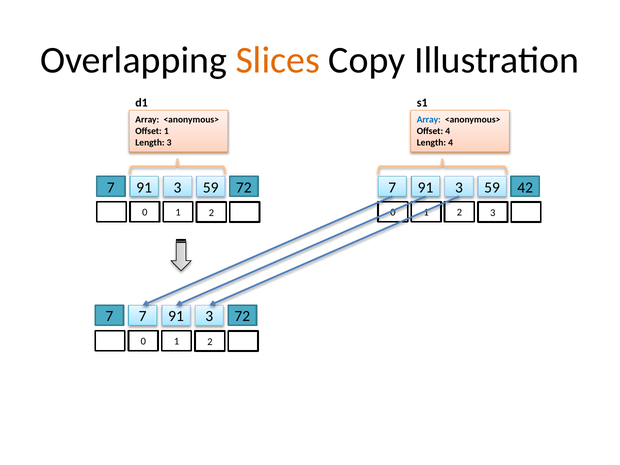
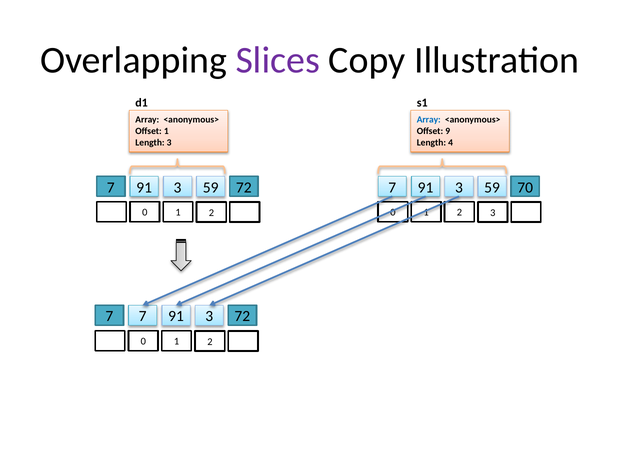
Slices colour: orange -> purple
Offset 4: 4 -> 9
42: 42 -> 70
